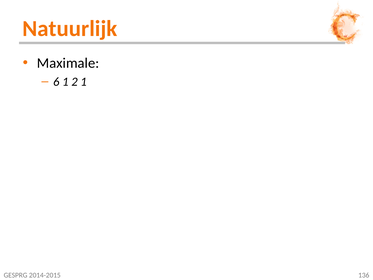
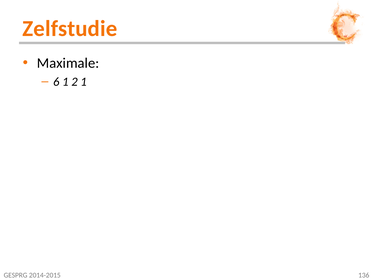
Natuurlijk: Natuurlijk -> Zelfstudie
